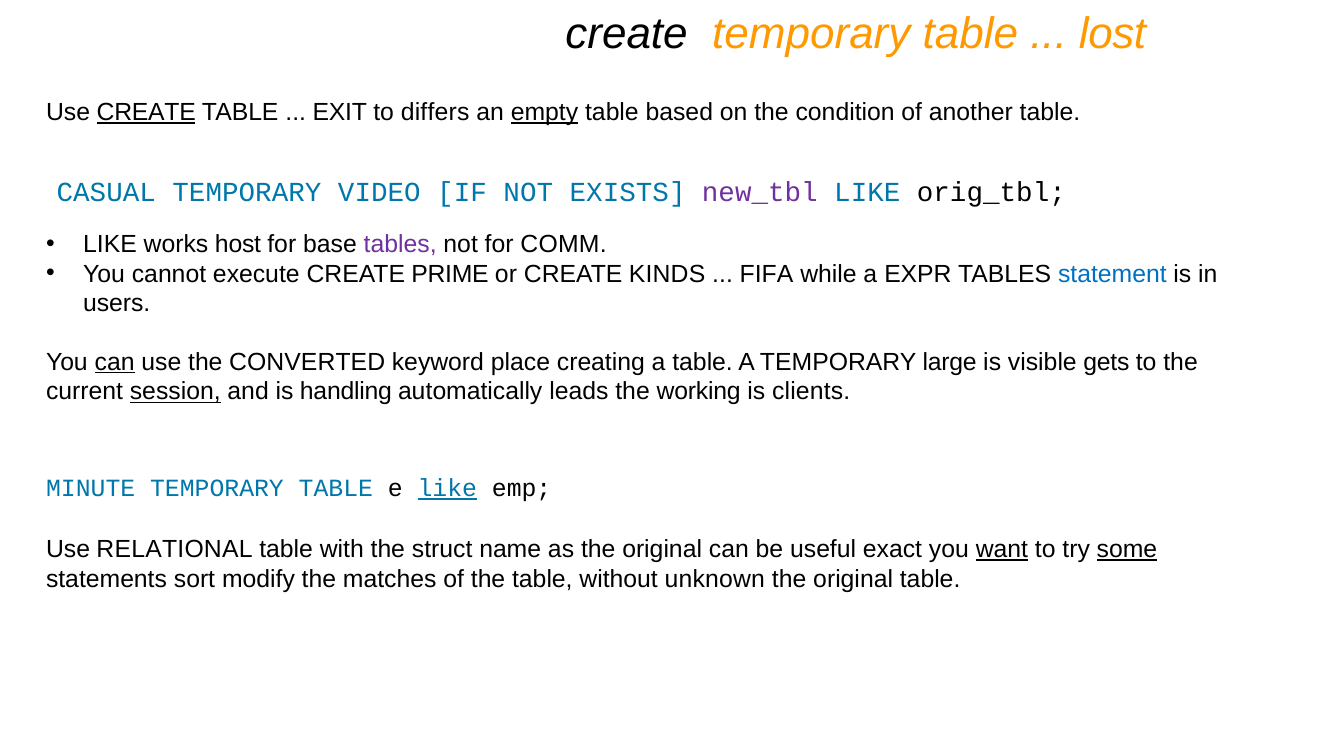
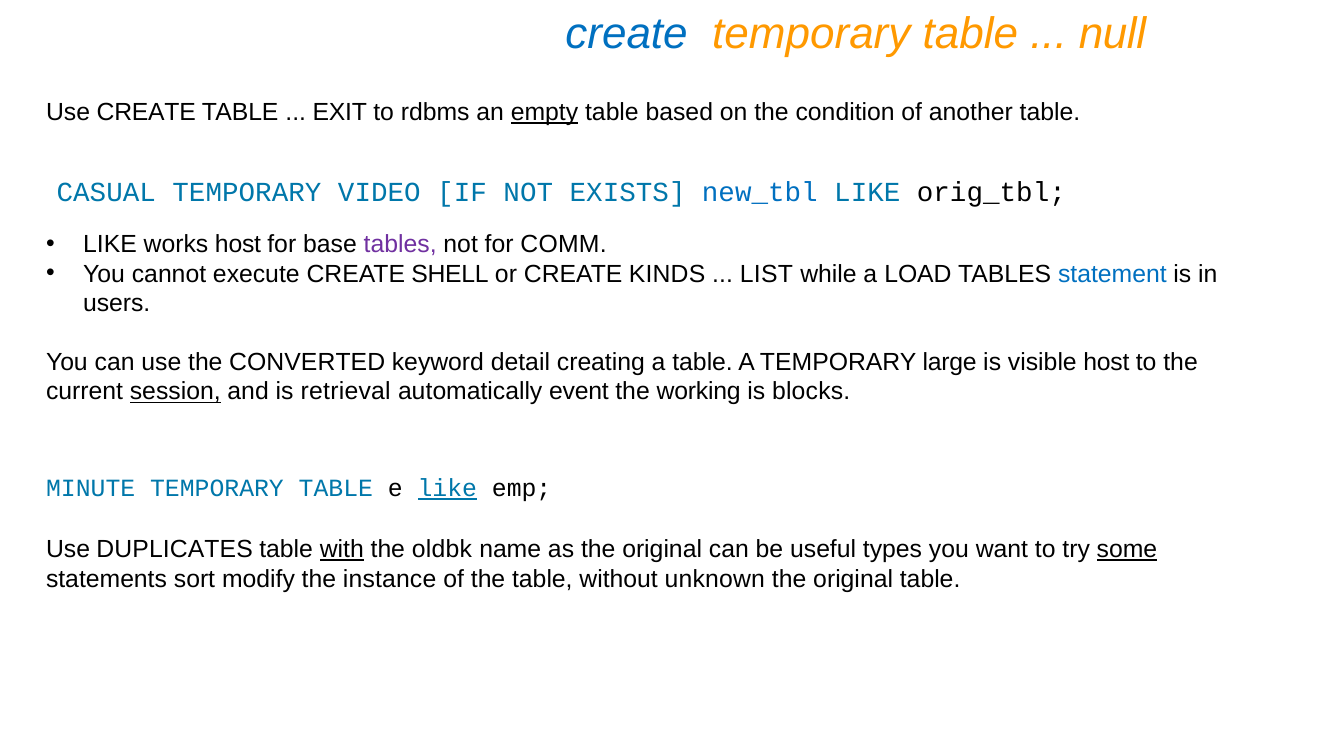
create at (627, 34) colour: black -> blue
lost: lost -> null
CREATE at (146, 112) underline: present -> none
differs: differs -> rdbms
new_tbl colour: purple -> blue
PRIME: PRIME -> SHELL
FIFA: FIFA -> LIST
EXPR: EXPR -> LOAD
can at (115, 362) underline: present -> none
place: place -> detail
visible gets: gets -> host
handling: handling -> retrieval
leads: leads -> event
clients: clients -> blocks
RELATIONAL: RELATIONAL -> DUPLICATES
with underline: none -> present
struct: struct -> oldbk
exact: exact -> types
want underline: present -> none
matches: matches -> instance
